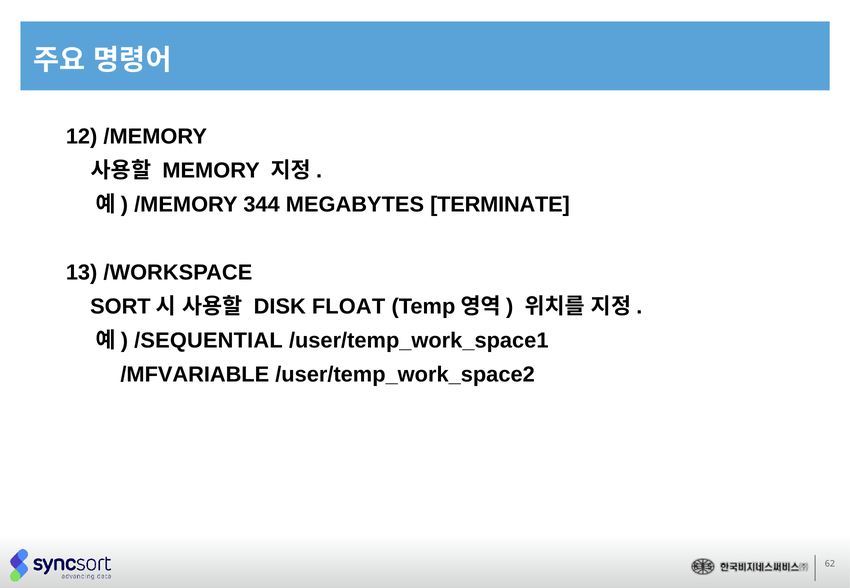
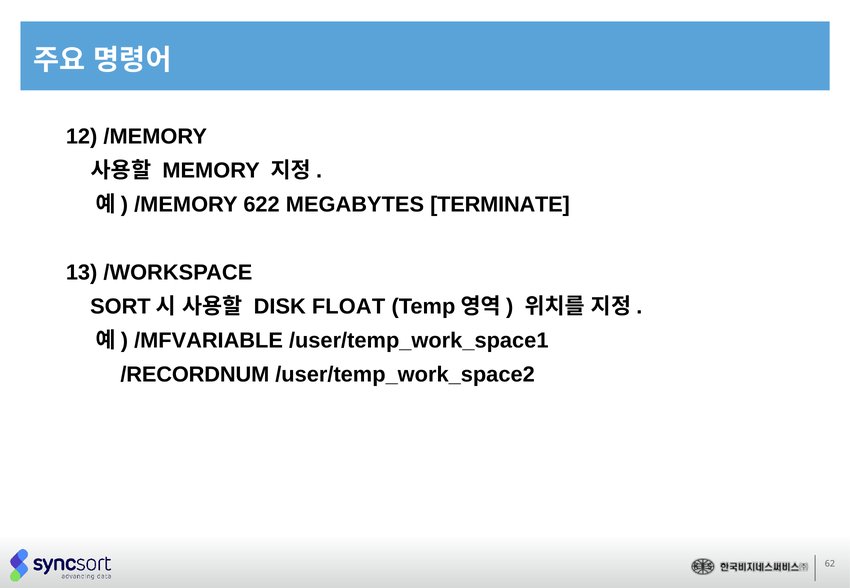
344: 344 -> 622
/SEQUENTIAL: /SEQUENTIAL -> /MFVARIABLE
/MFVARIABLE: /MFVARIABLE -> /RECORDNUM
